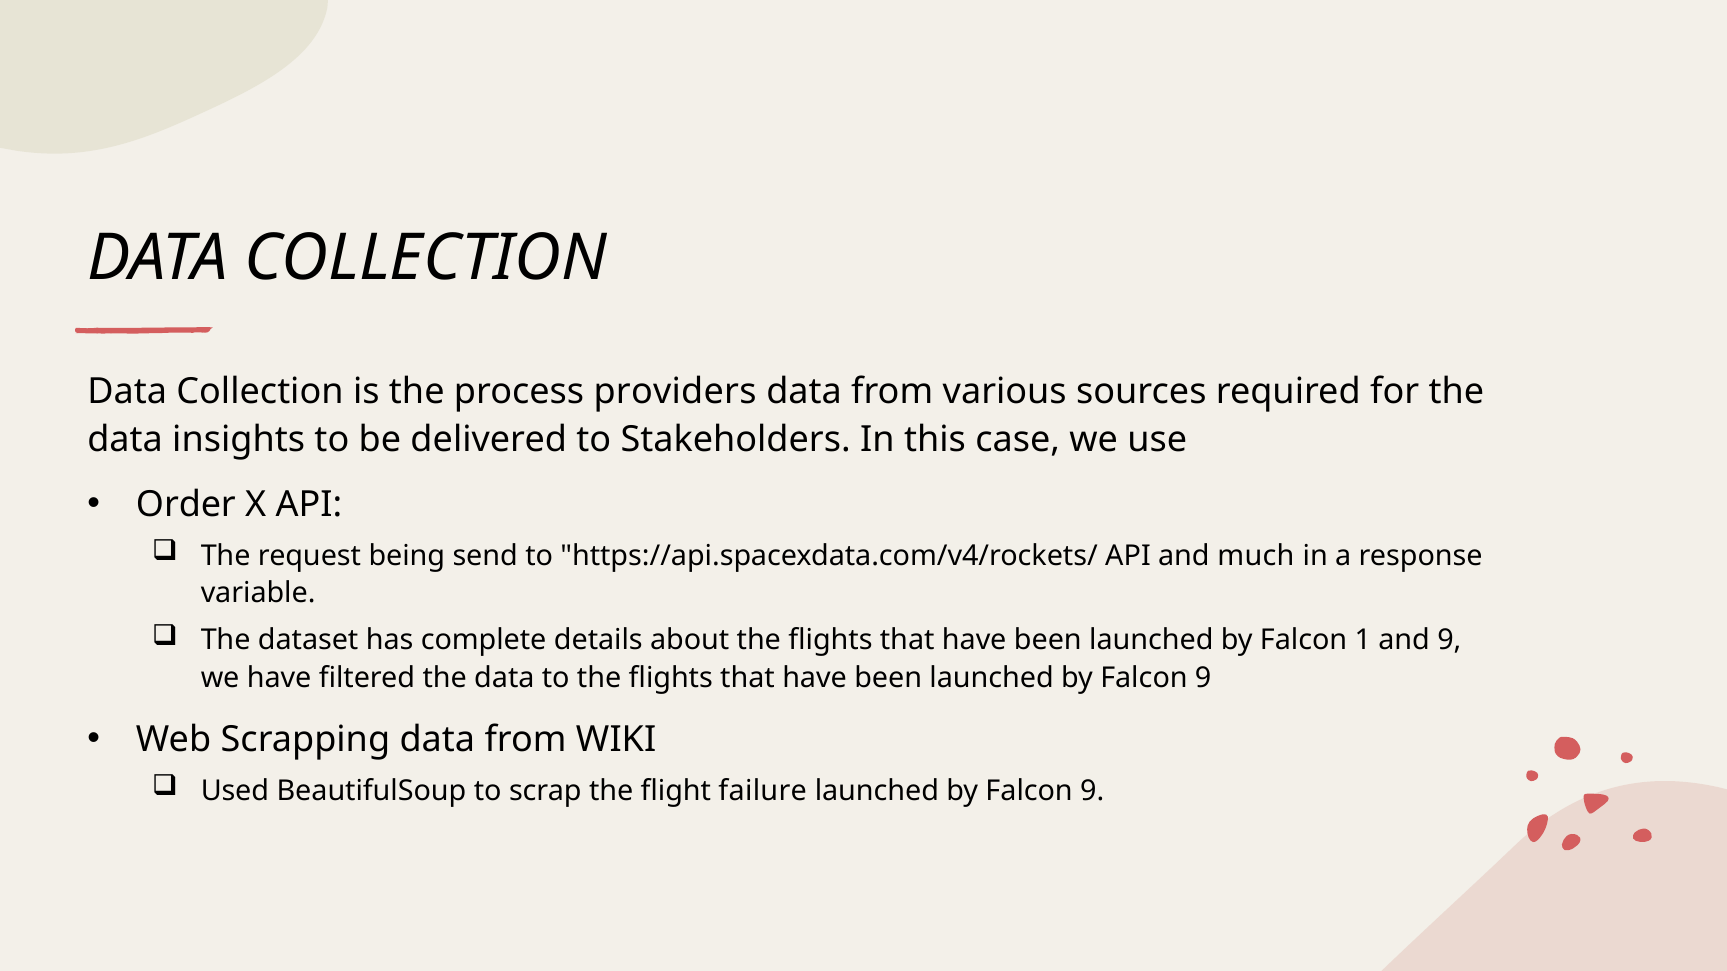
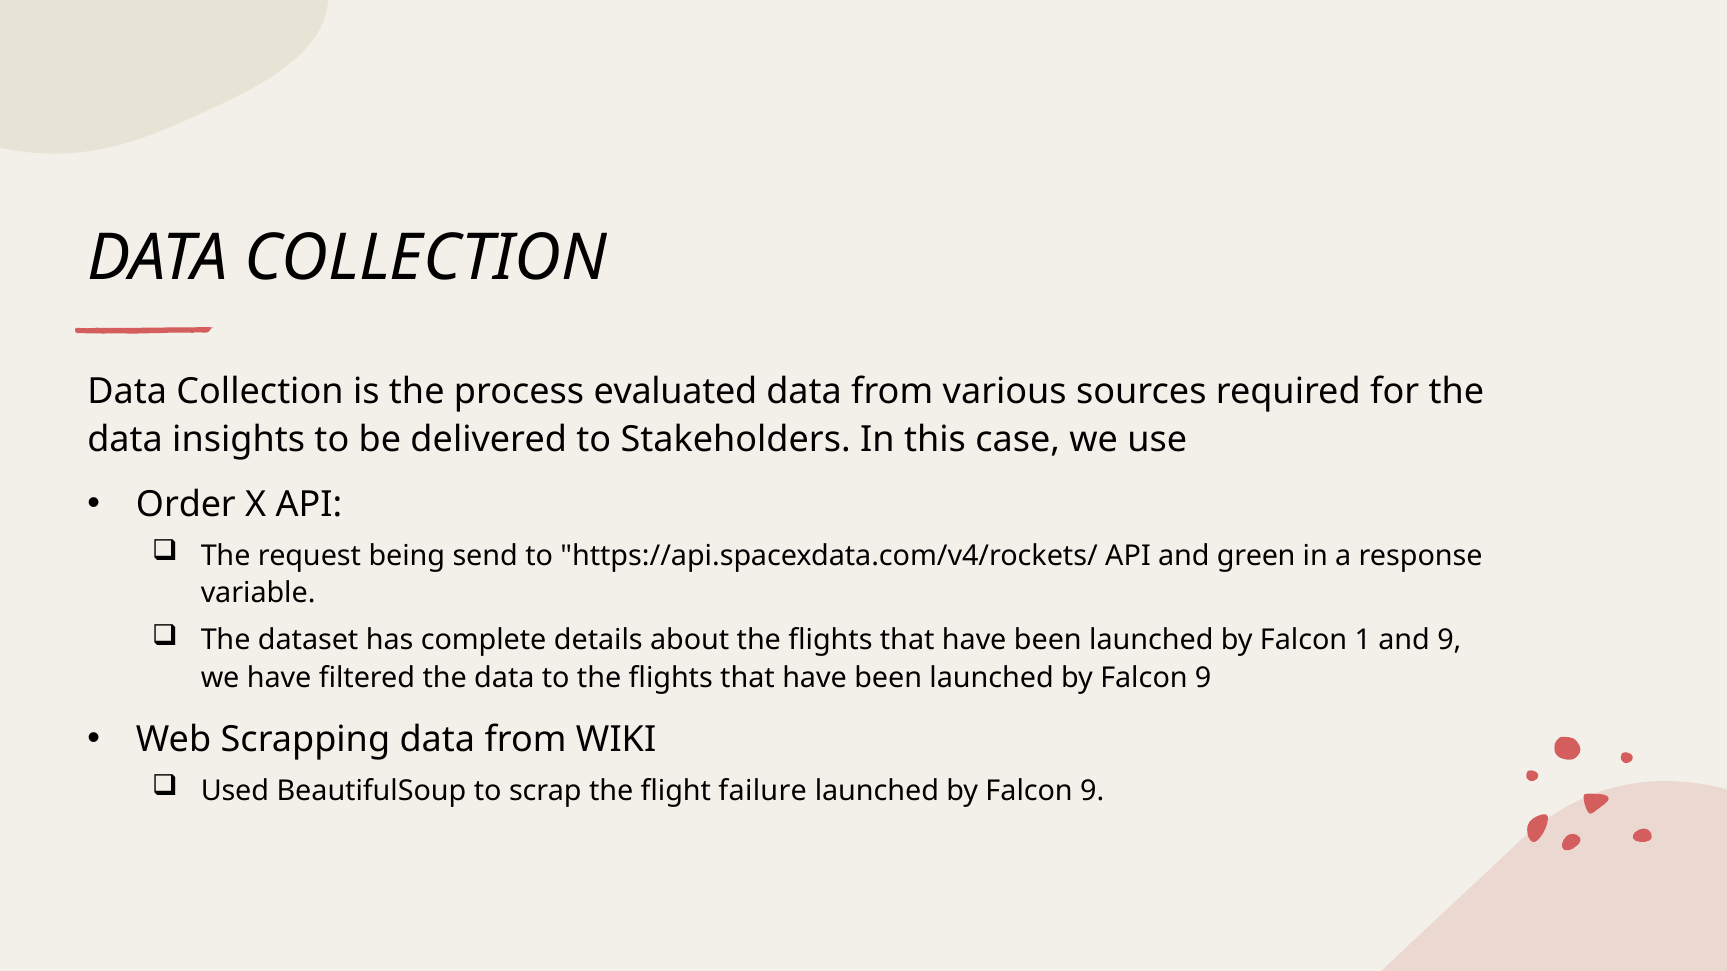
providers: providers -> evaluated
much: much -> green
